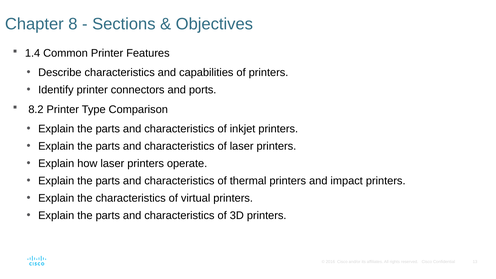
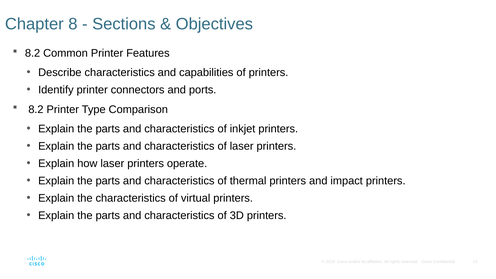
1.4 at (33, 53): 1.4 -> 8.2
